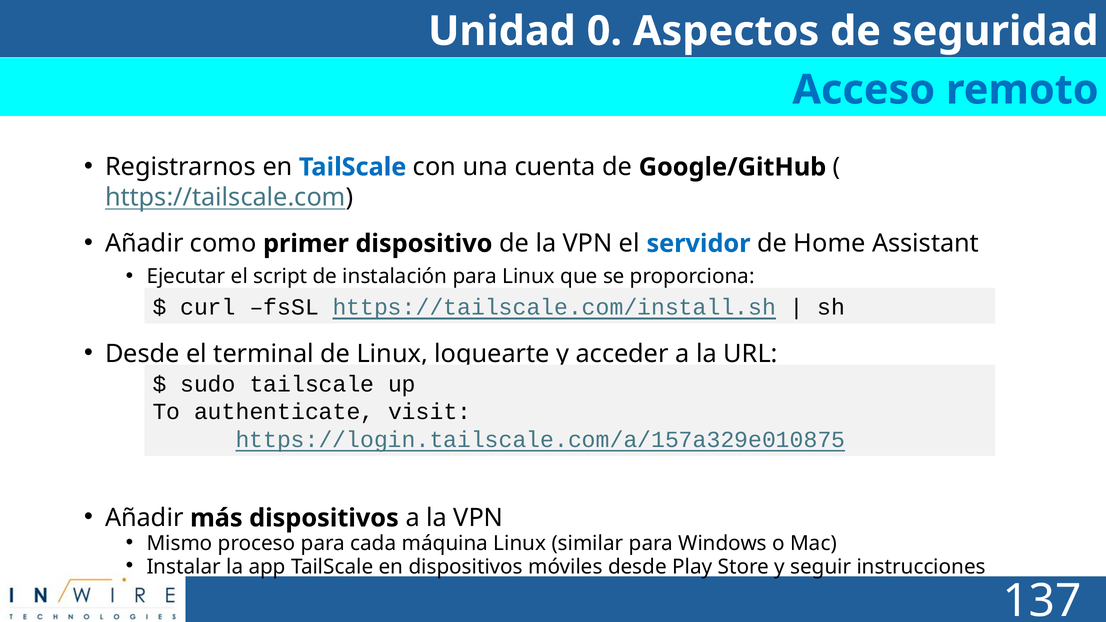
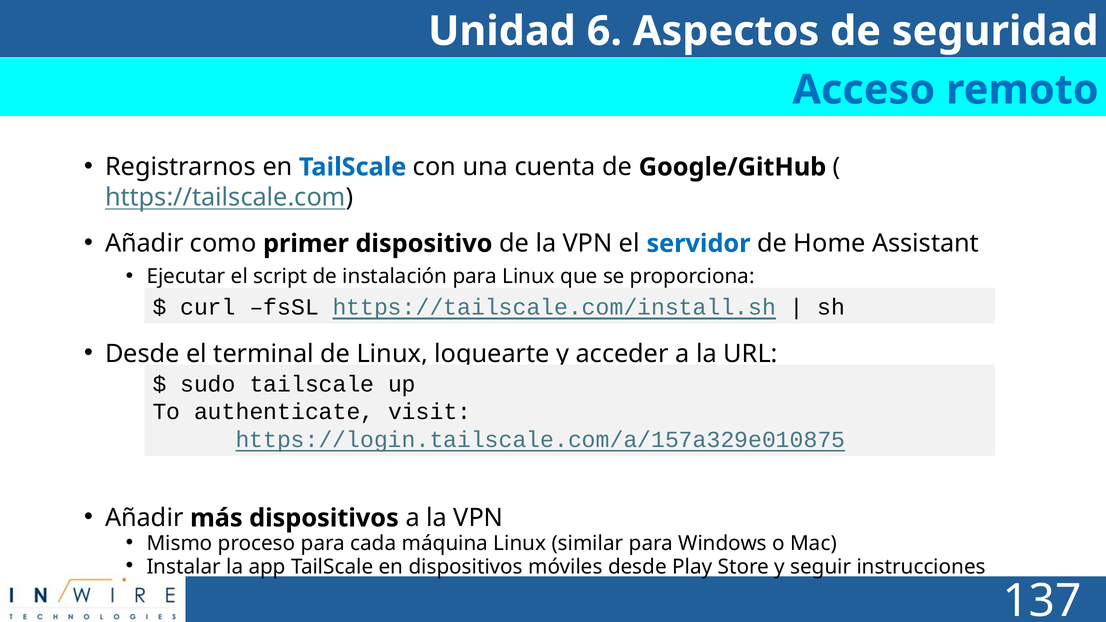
0: 0 -> 6
